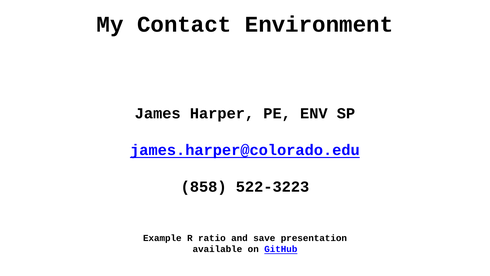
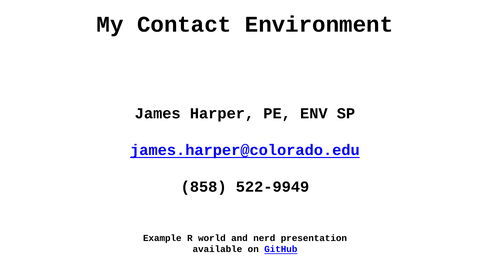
522-3223: 522-3223 -> 522-9949
ratio: ratio -> world
save: save -> nerd
